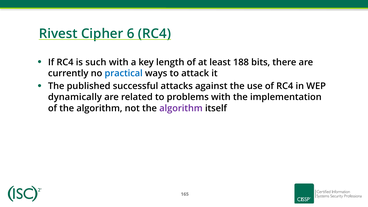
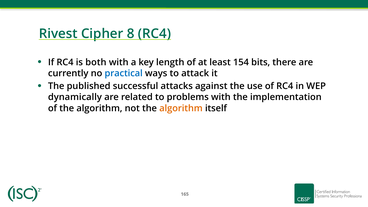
6: 6 -> 8
such: such -> both
188: 188 -> 154
algorithm at (181, 108) colour: purple -> orange
